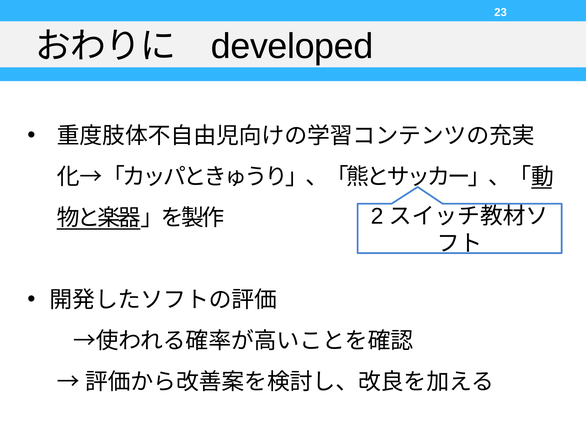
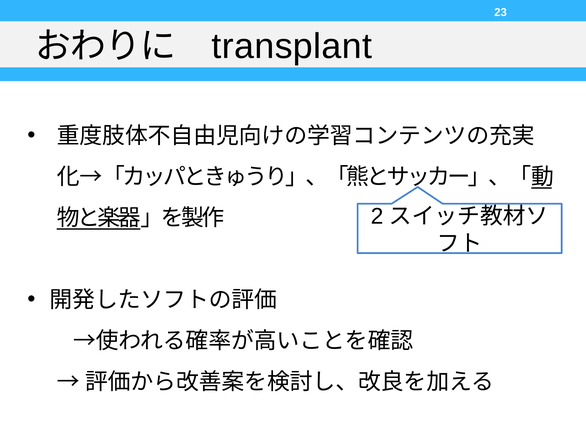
developed: developed -> transplant
